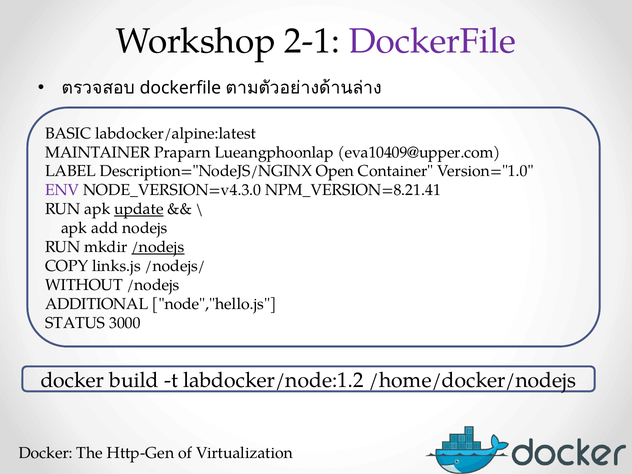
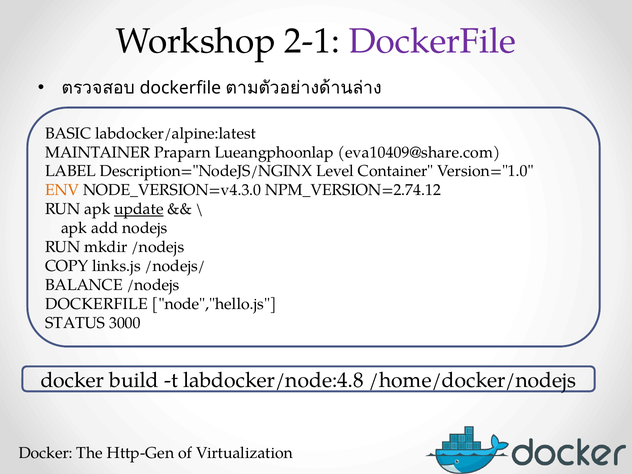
eva10409@upper.com: eva10409@upper.com -> eva10409@share.com
Open: Open -> Level
ENV colour: purple -> orange
NPM_VERSION=8.21.41: NPM_VERSION=8.21.41 -> NPM_VERSION=2.74.12
/nodejs at (158, 247) underline: present -> none
WITHOUT: WITHOUT -> BALANCE
ADDITIONAL at (97, 304): ADDITIONAL -> DOCKERFILE
labdocker/node:1.2: labdocker/node:1.2 -> labdocker/node:4.8
